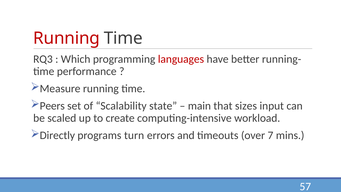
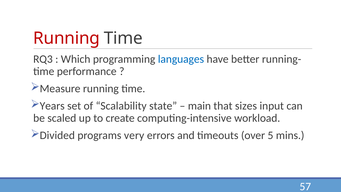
languages colour: red -> blue
Peers: Peers -> Years
Directly: Directly -> Divided
turn: turn -> very
7: 7 -> 5
